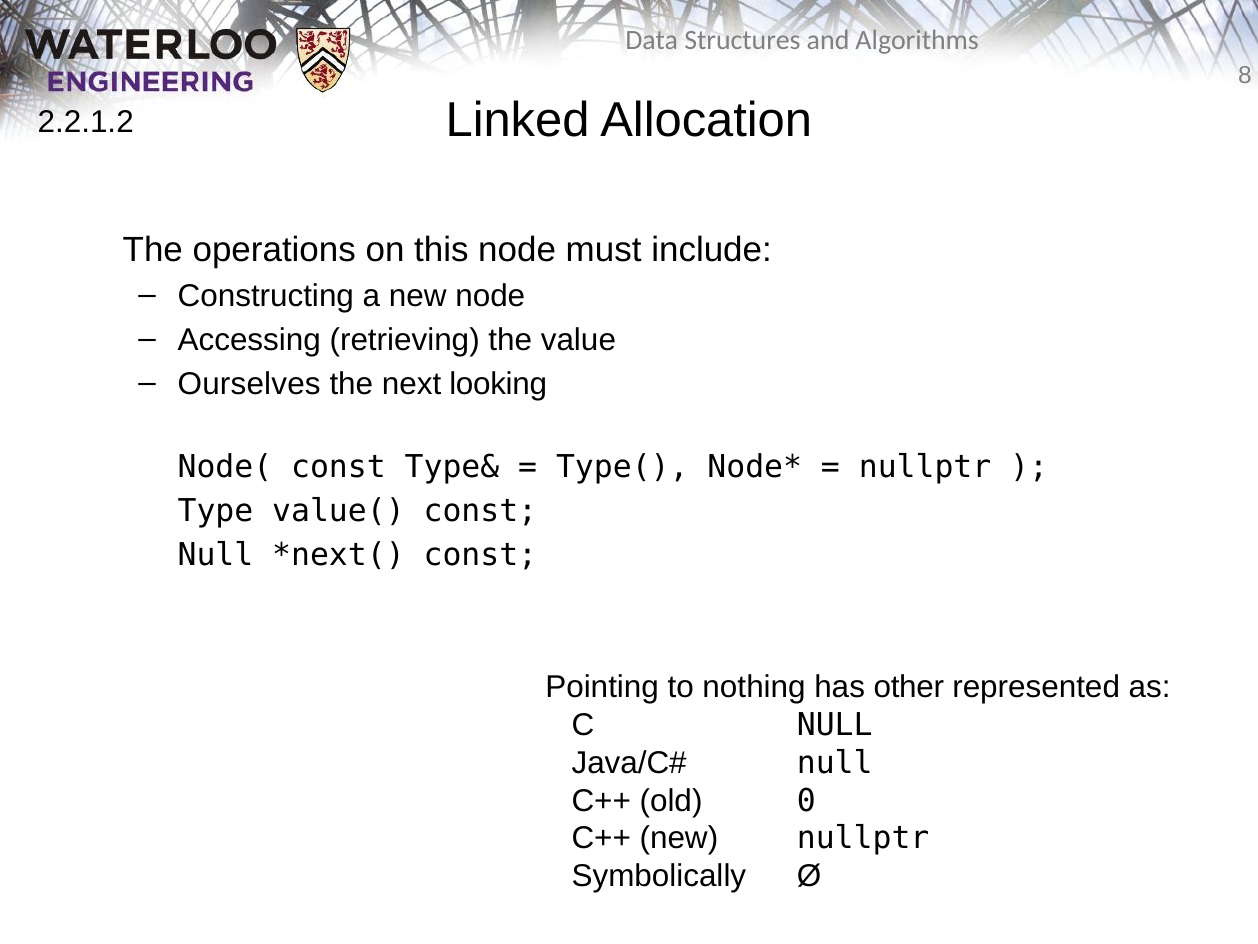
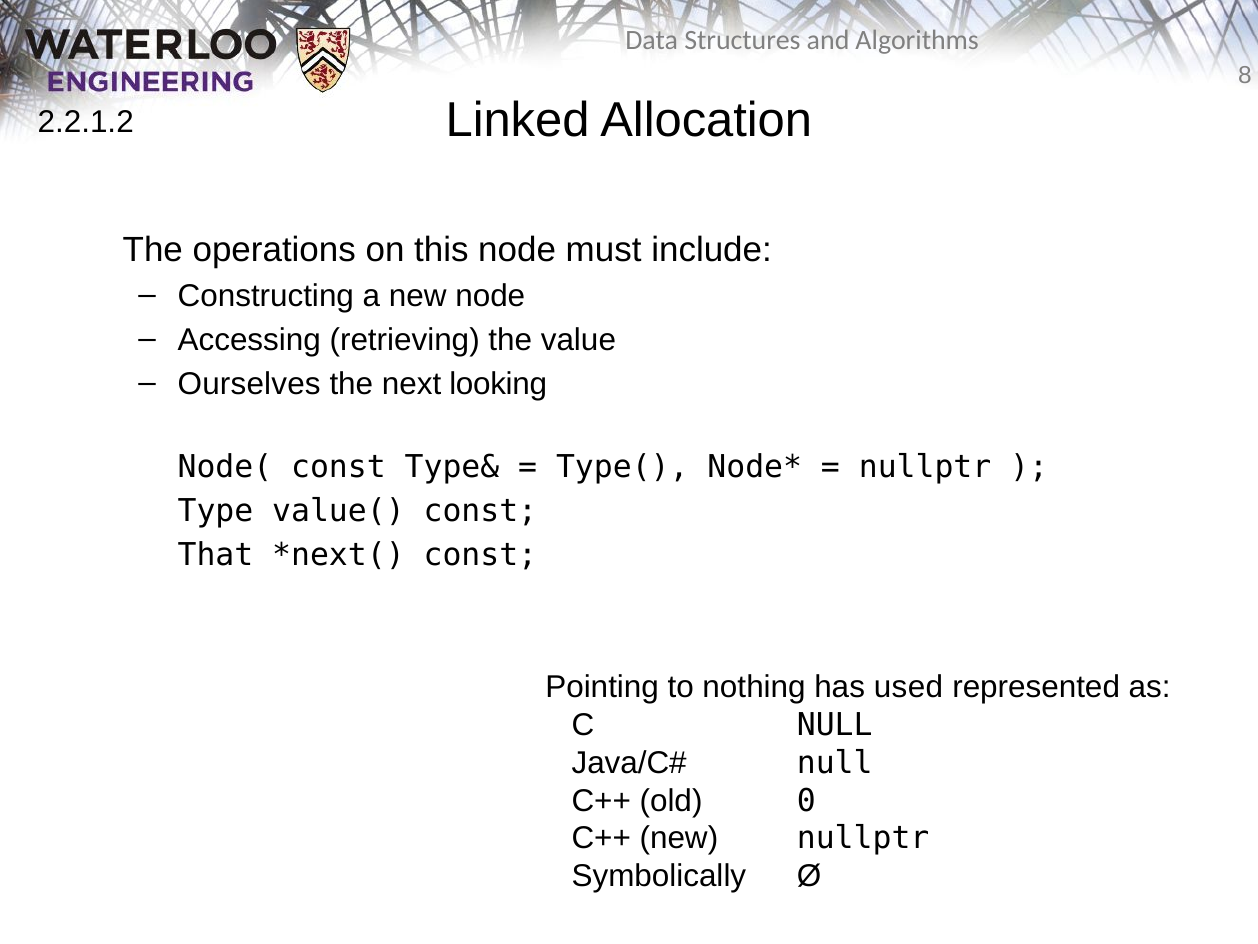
Null at (215, 555): Null -> That
other: other -> used
